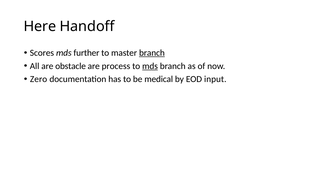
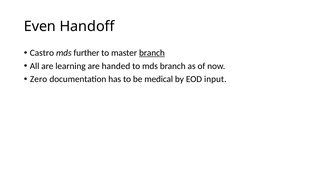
Here: Here -> Even
Scores: Scores -> Castro
obstacle: obstacle -> learning
process: process -> handed
mds at (150, 66) underline: present -> none
